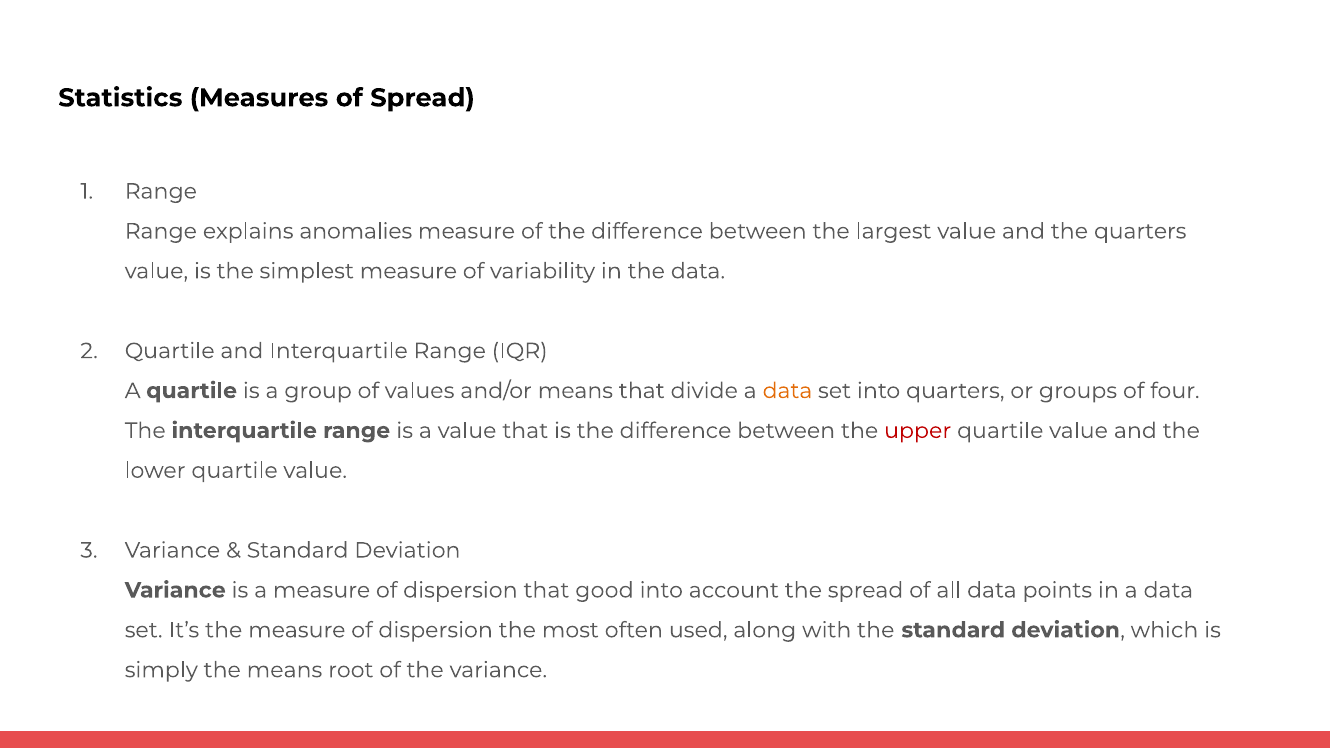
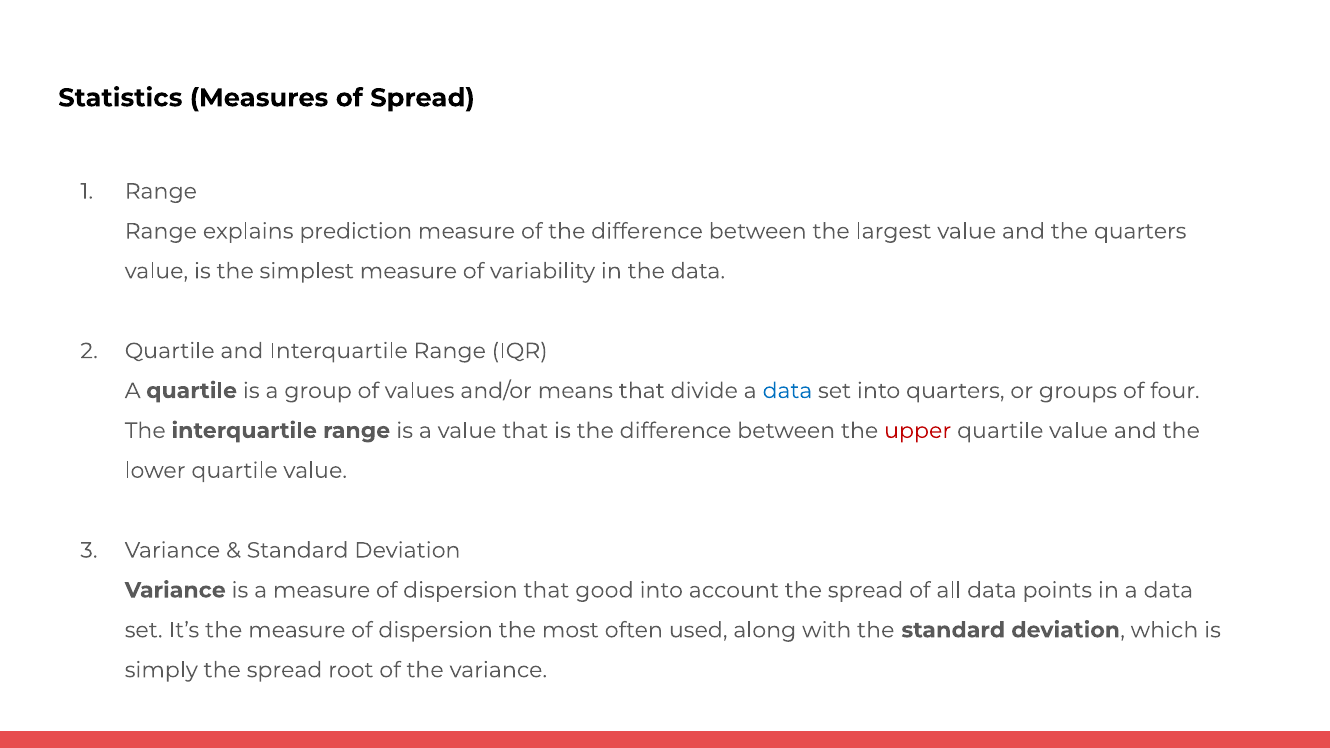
anomalies: anomalies -> prediction
data at (787, 391) colour: orange -> blue
simply the means: means -> spread
